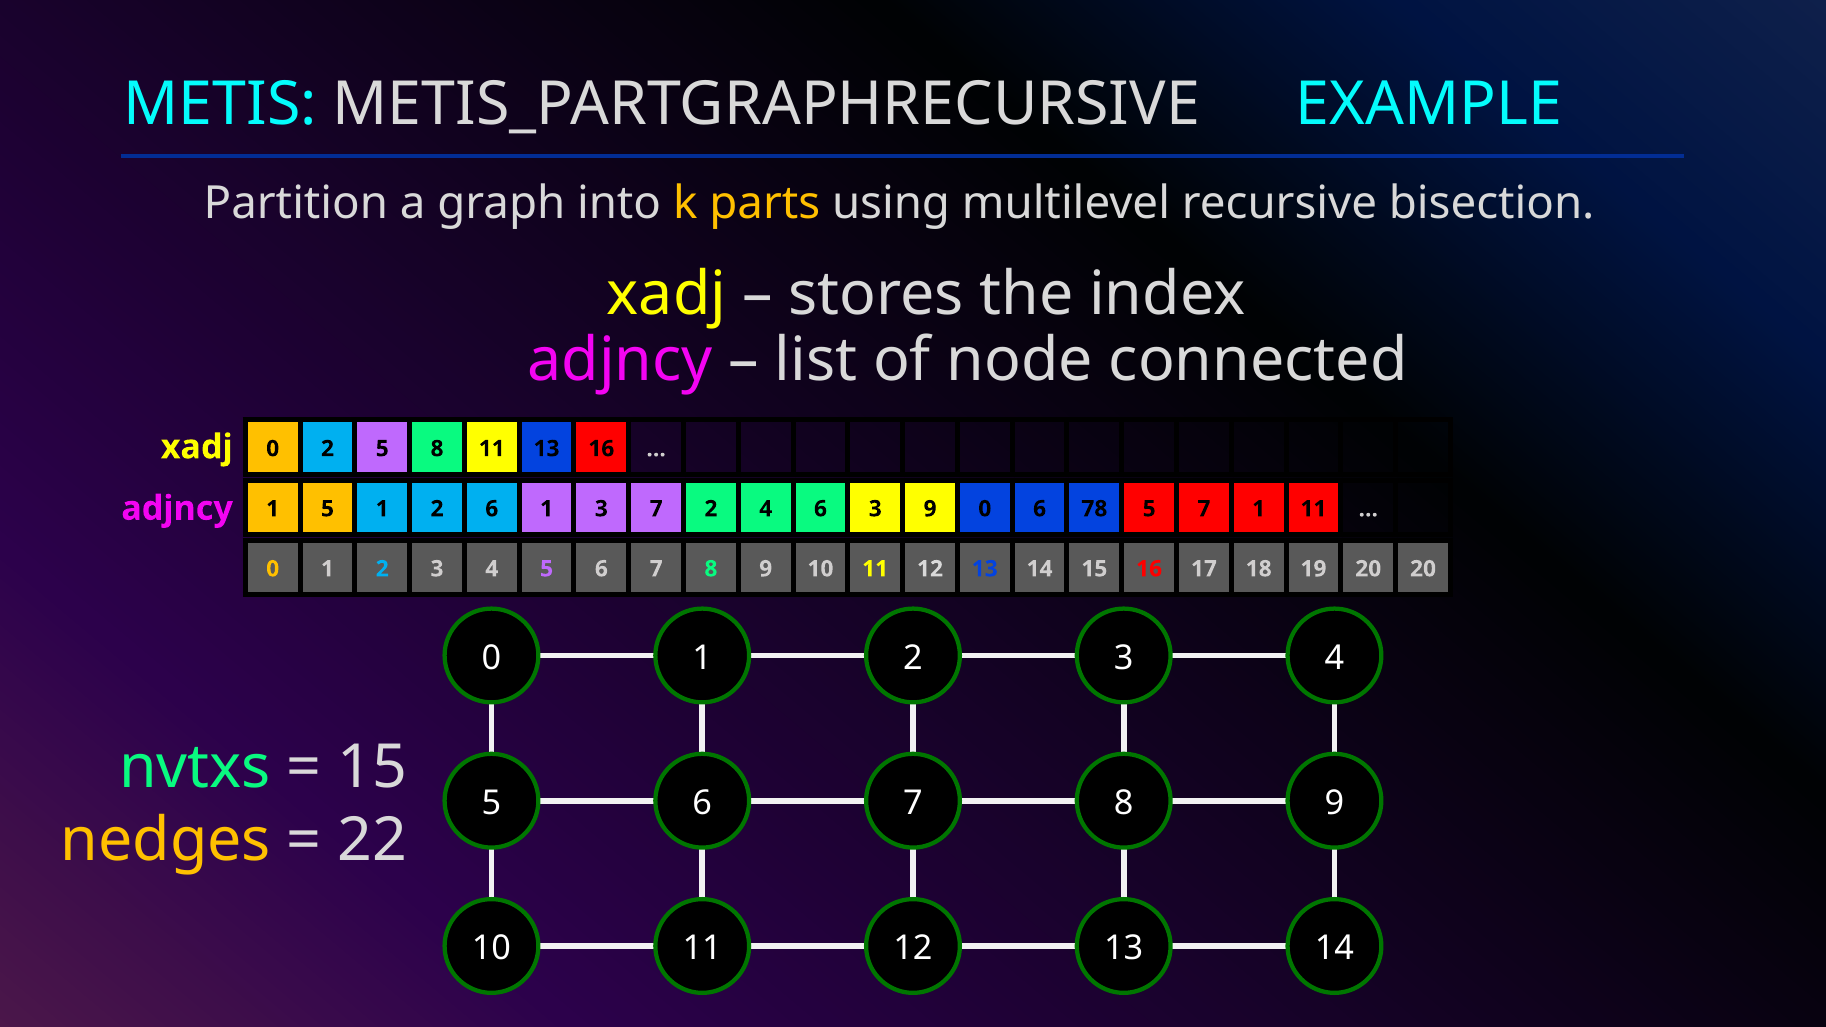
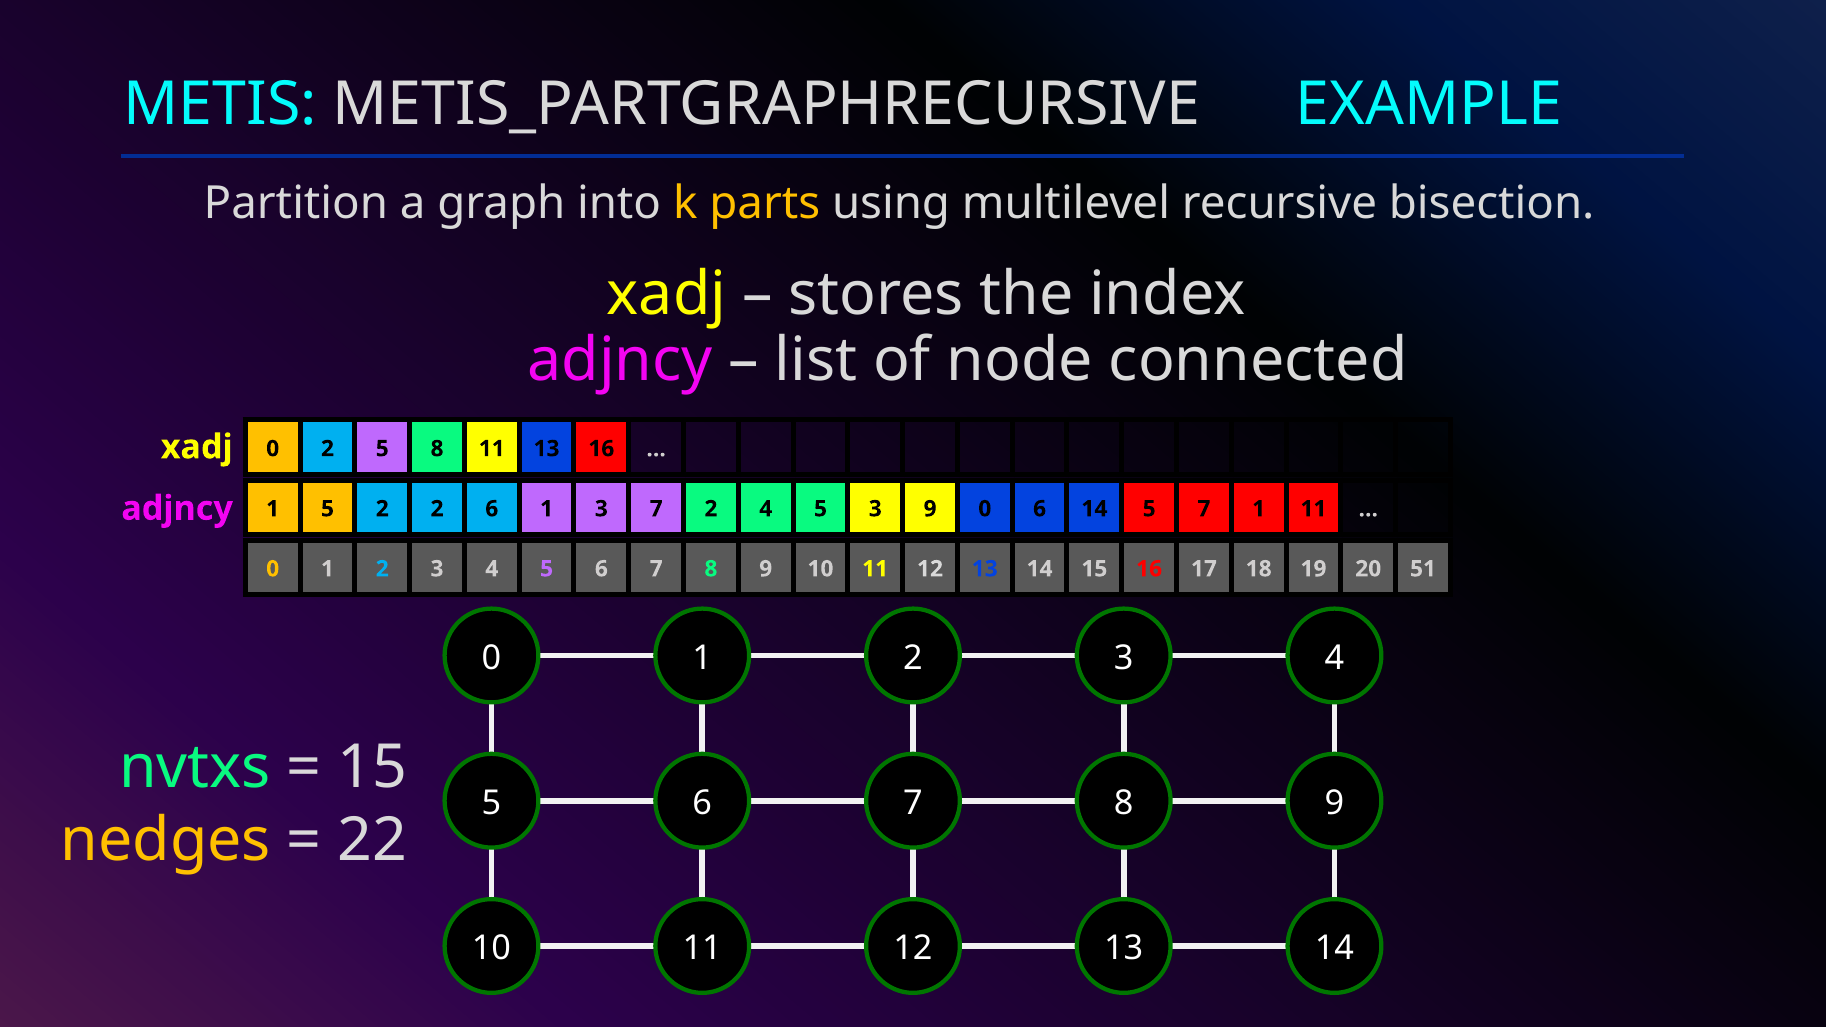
5 1: 1 -> 2
2 4 6: 6 -> 5
6 78: 78 -> 14
20 20: 20 -> 51
